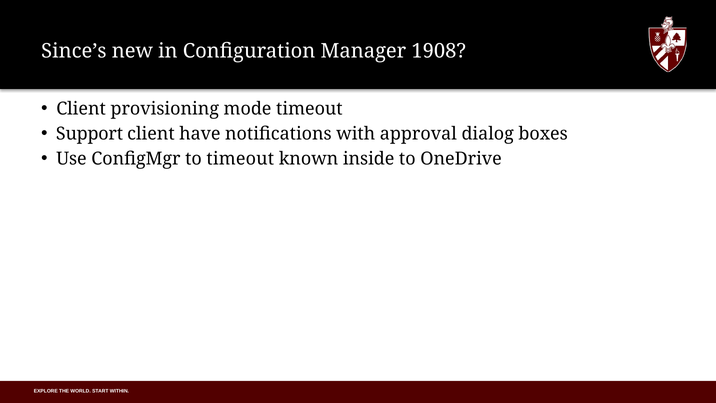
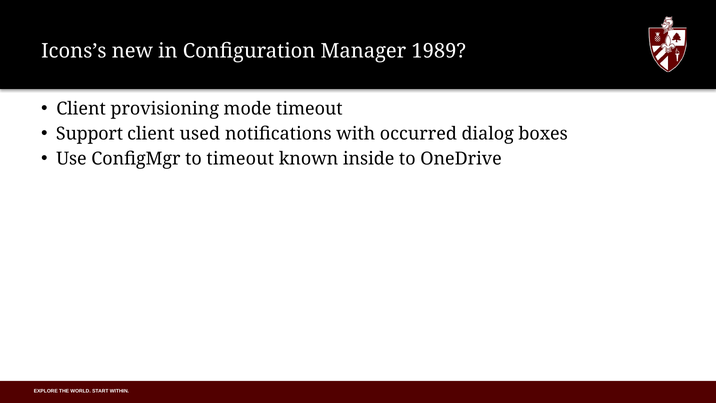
Since’s: Since’s -> Icons’s
1908: 1908 -> 1989
have: have -> used
approval: approval -> occurred
